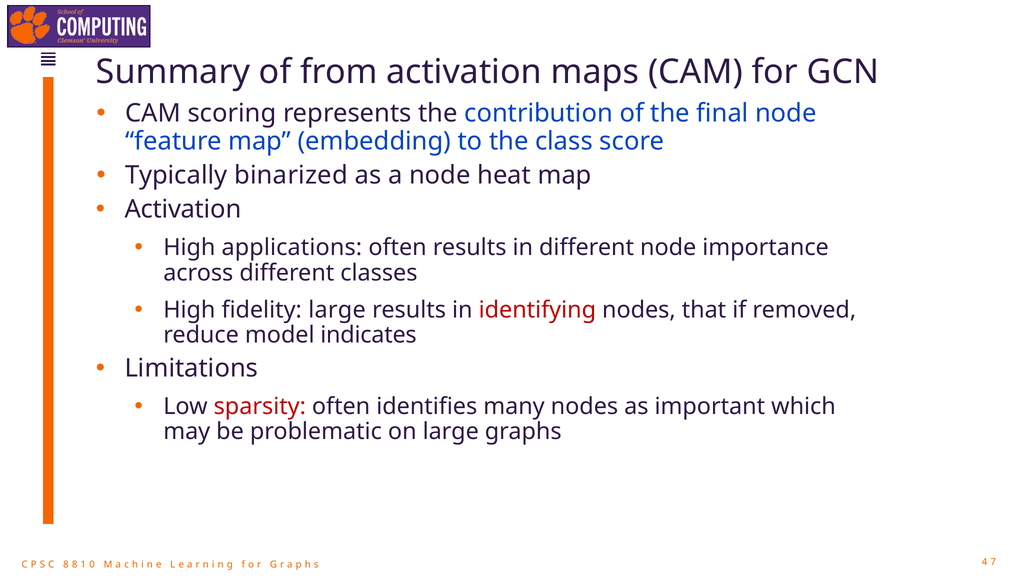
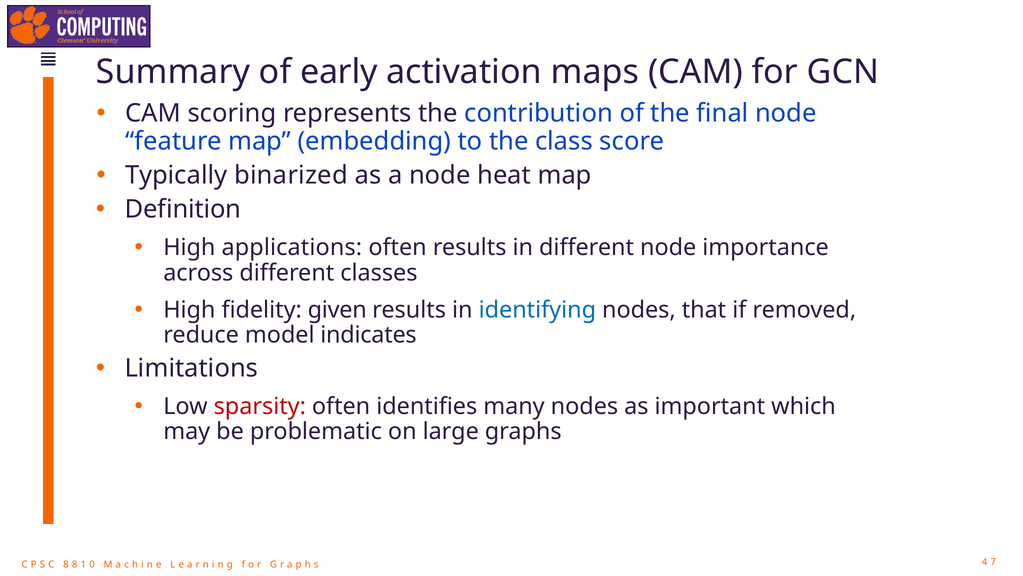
from: from -> early
Activation at (183, 209): Activation -> Definition
fidelity large: large -> given
identifying colour: red -> blue
